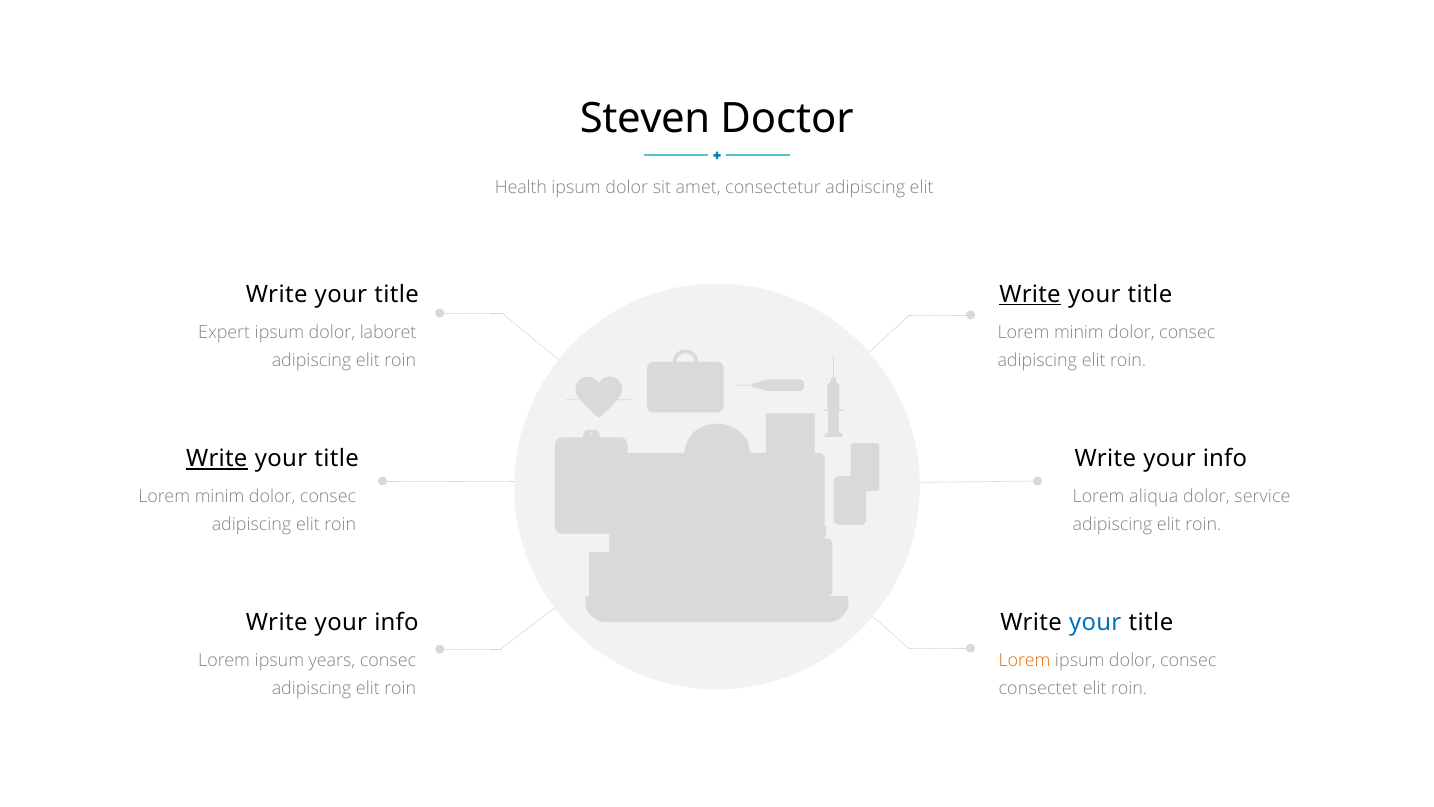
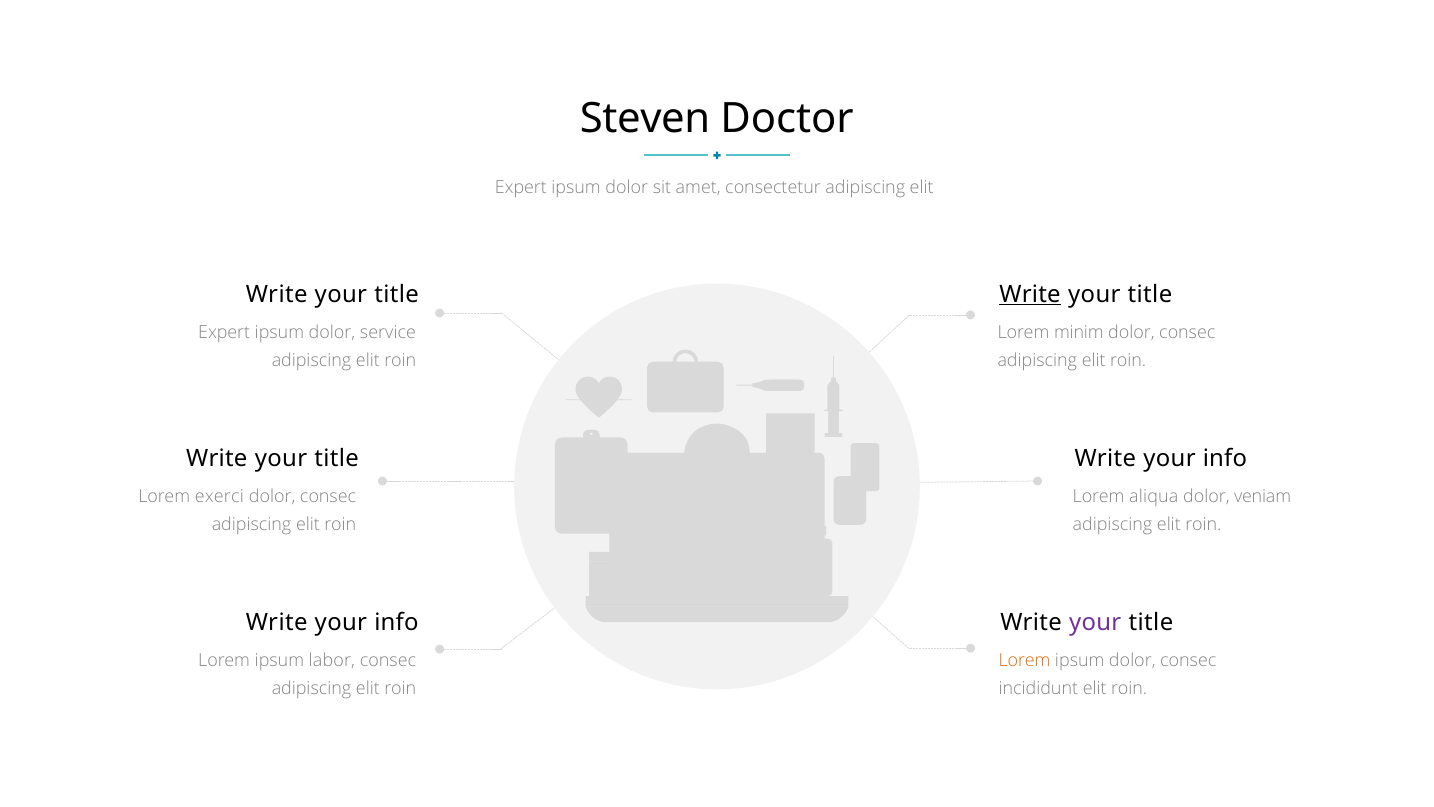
Health at (521, 188): Health -> Expert
laboret: laboret -> service
Write at (217, 458) underline: present -> none
service: service -> veniam
minim at (220, 497): minim -> exerci
your at (1095, 622) colour: blue -> purple
years: years -> labor
consectet: consectet -> incididunt
